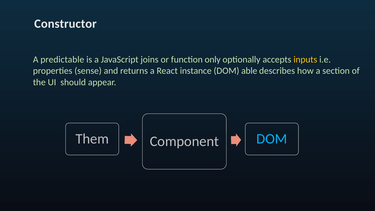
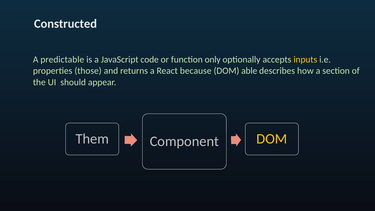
Constructor: Constructor -> Constructed
joins: joins -> code
sense: sense -> those
instance: instance -> because
DOM at (272, 139) colour: light blue -> yellow
